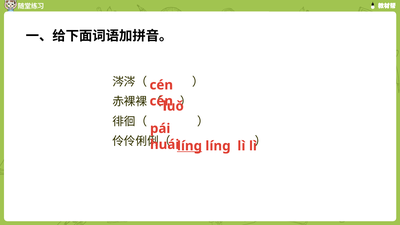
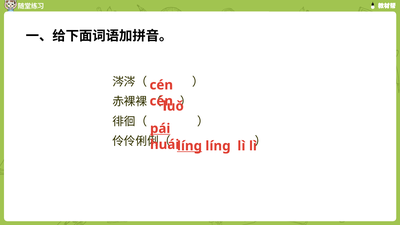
pái underline: none -> present
